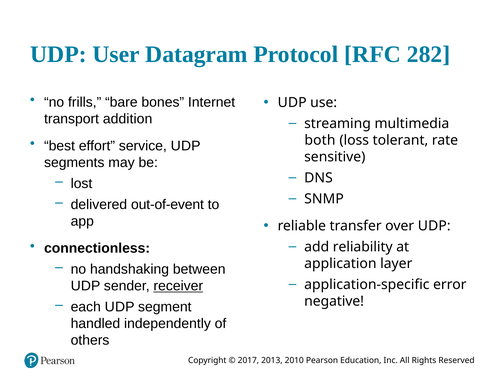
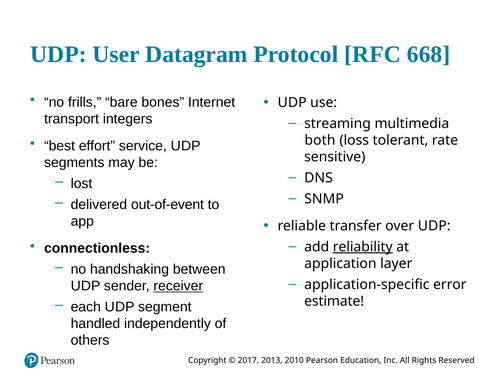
282: 282 -> 668
addition: addition -> integers
reliability underline: none -> present
negative: negative -> estimate
